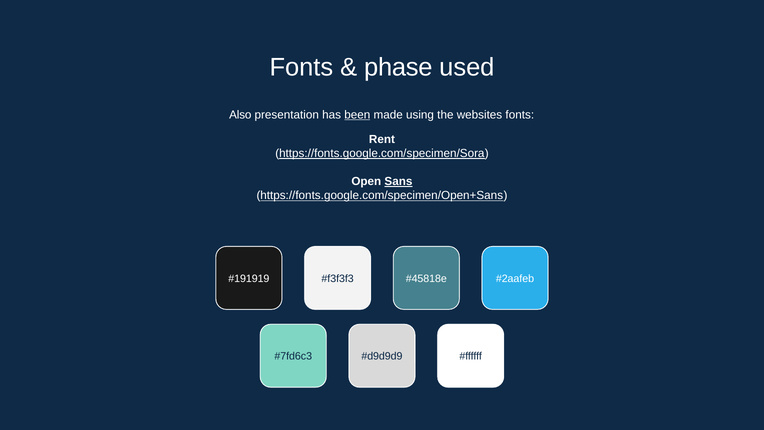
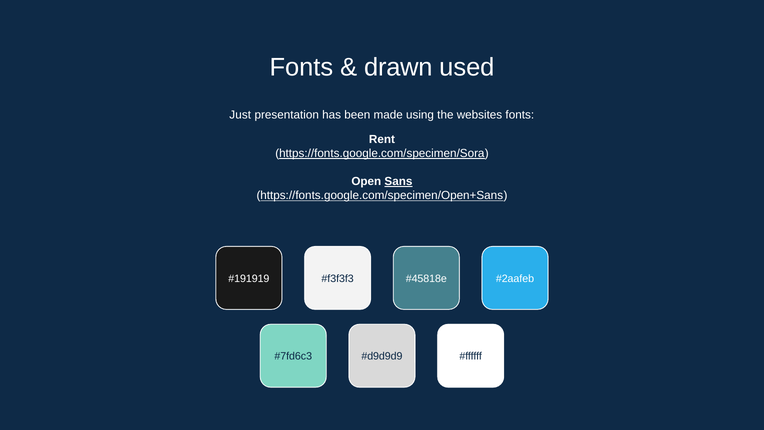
phase: phase -> drawn
Also: Also -> Just
been underline: present -> none
